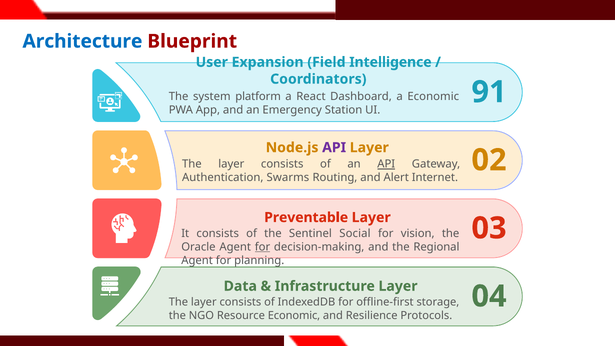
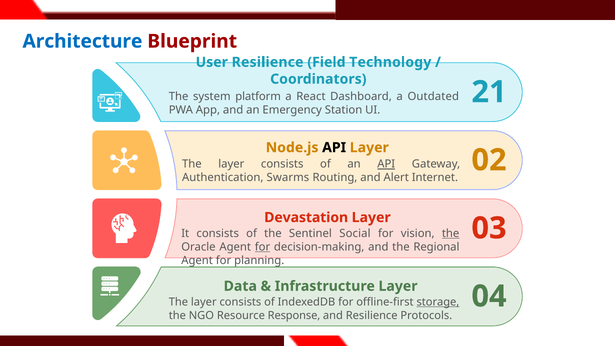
User Expansion: Expansion -> Resilience
Intelligence: Intelligence -> Technology
a Economic: Economic -> Outdated
91: 91 -> 21
API at (334, 148) colour: purple -> black
Preventable: Preventable -> Devastation
the at (451, 233) underline: none -> present
storage underline: none -> present
Resource Economic: Economic -> Response
